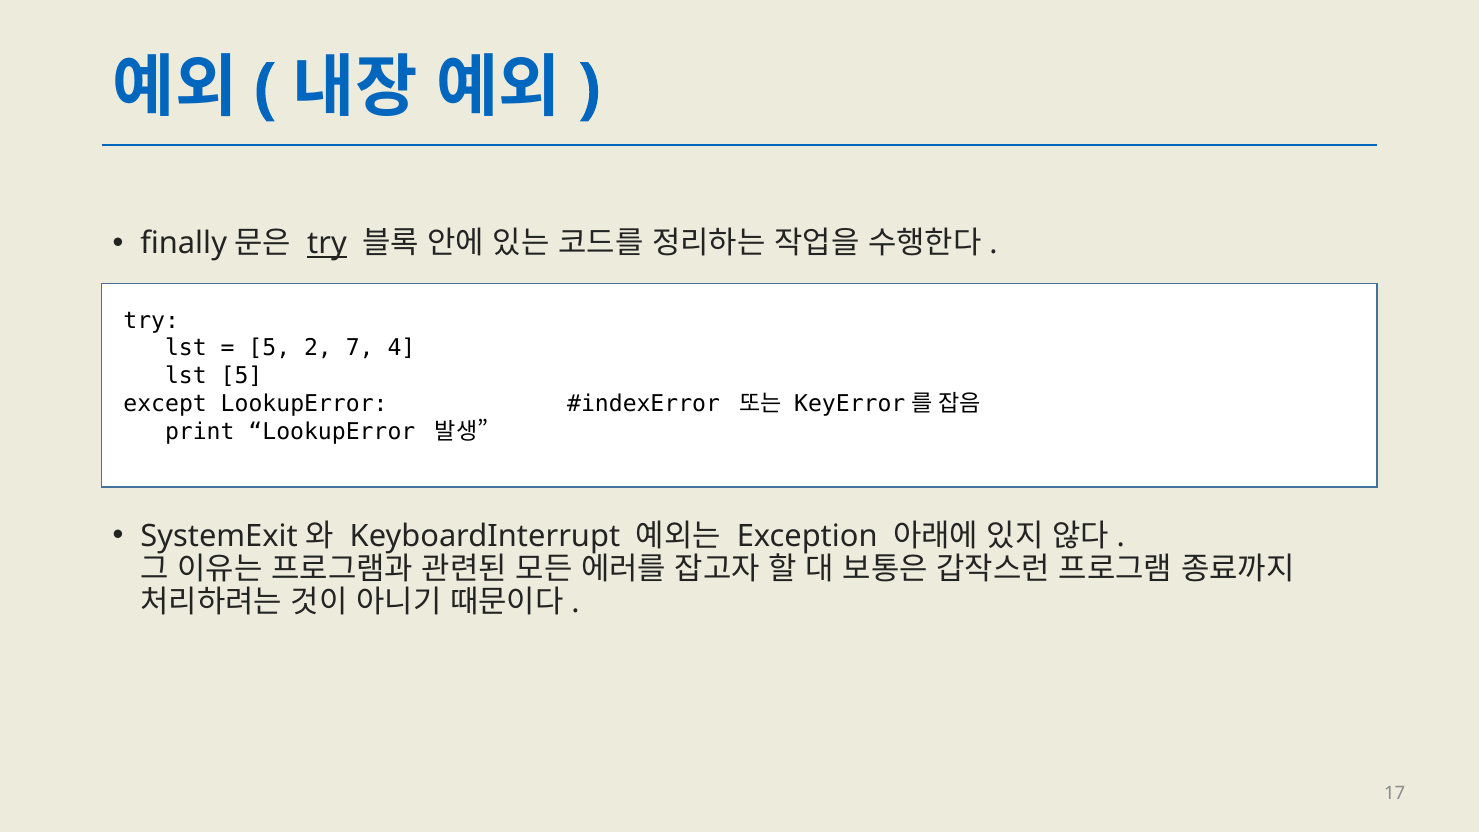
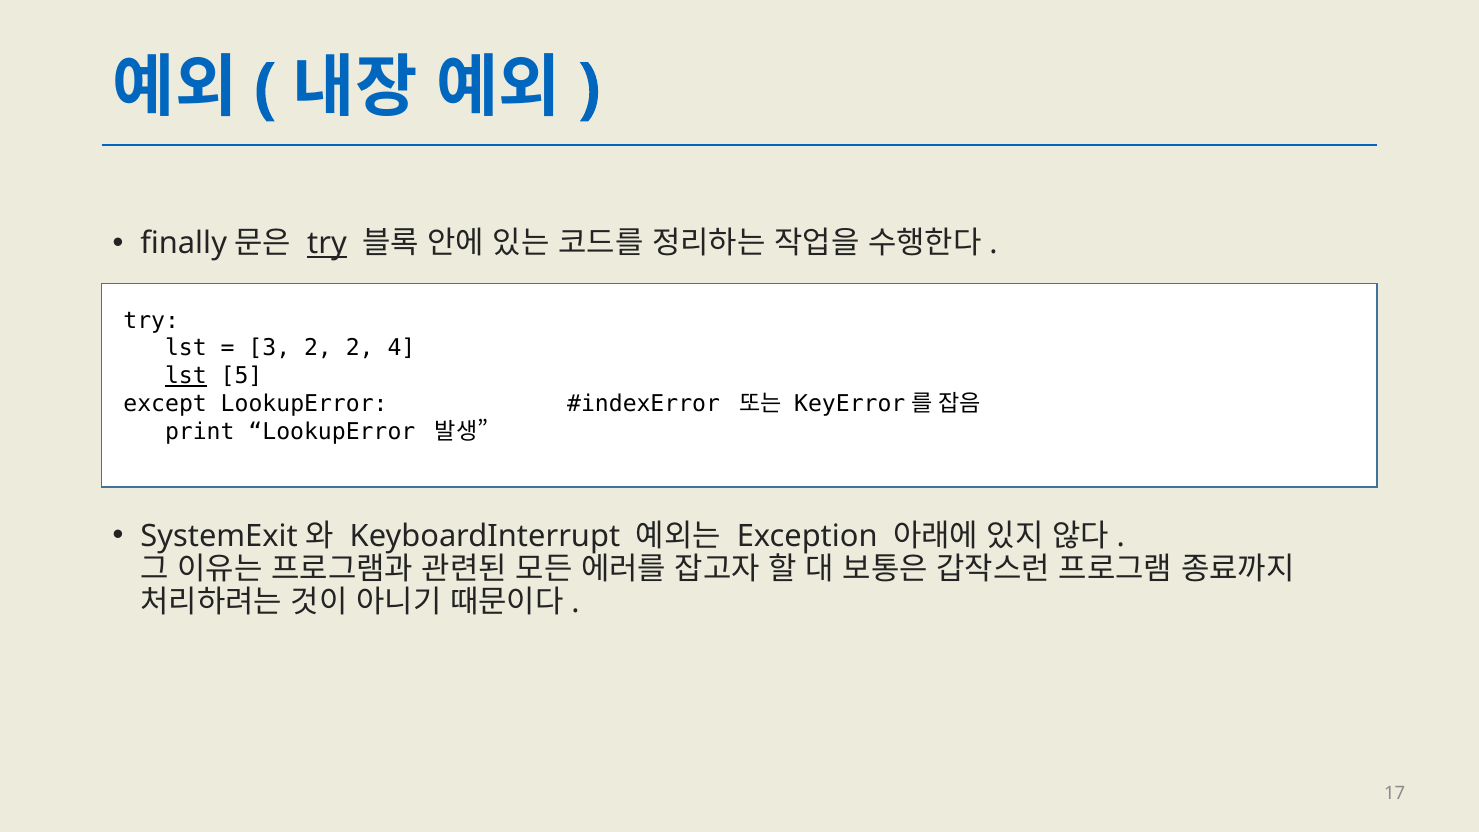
5 at (269, 348): 5 -> 3
2 7: 7 -> 2
lst at (186, 376) underline: none -> present
